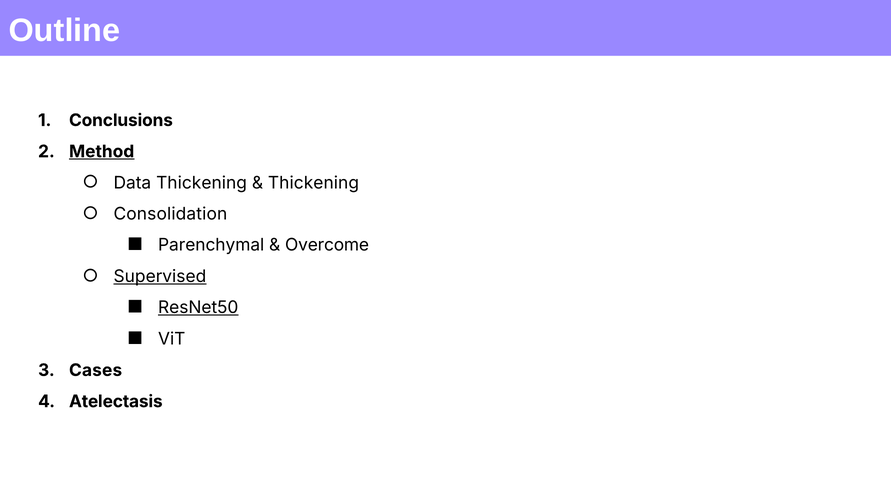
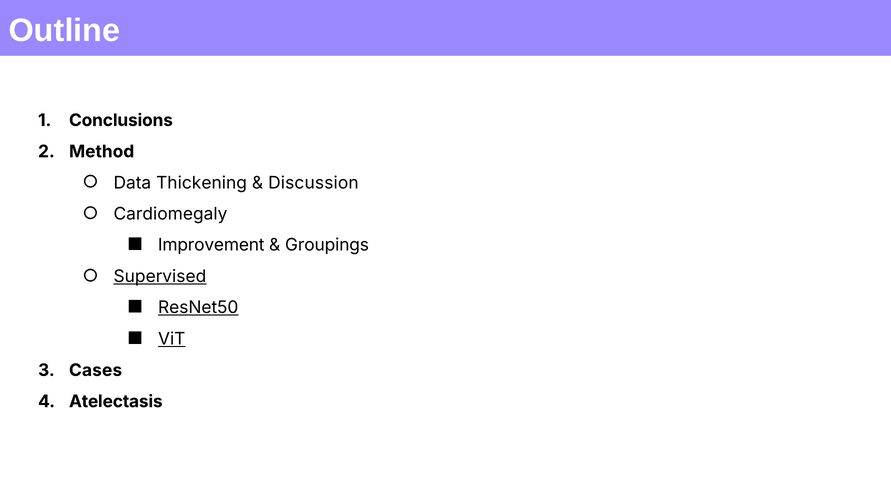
Method underline: present -> none
Thickening at (313, 183): Thickening -> Discussion
Consolidation: Consolidation -> Cardiomegaly
Parenchymal: Parenchymal -> Improvement
Overcome: Overcome -> Groupings
ViT underline: none -> present
